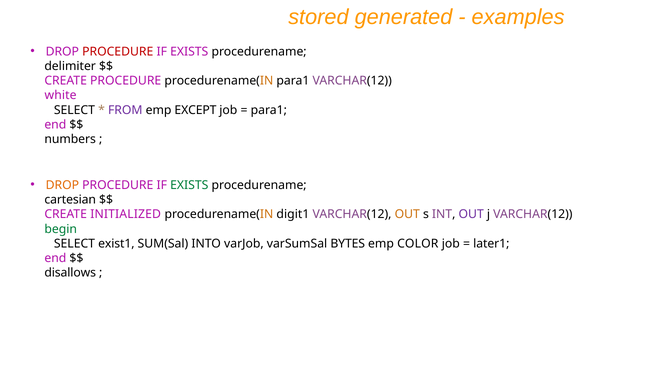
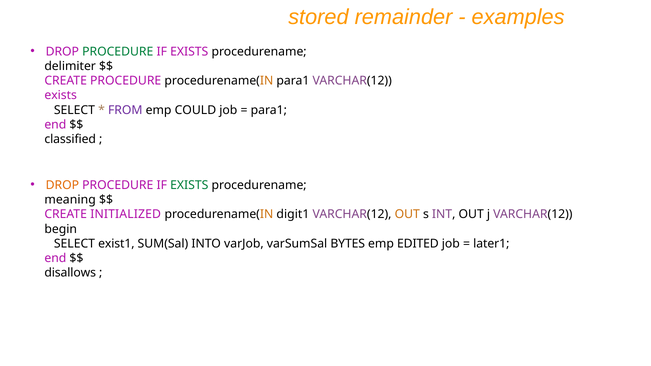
generated: generated -> remainder
PROCEDURE at (118, 52) colour: red -> green
white at (61, 95): white -> exists
EXCEPT: EXCEPT -> COULD
numbers: numbers -> classified
cartesian: cartesian -> meaning
OUT at (471, 214) colour: purple -> black
begin colour: green -> black
COLOR: COLOR -> EDITED
